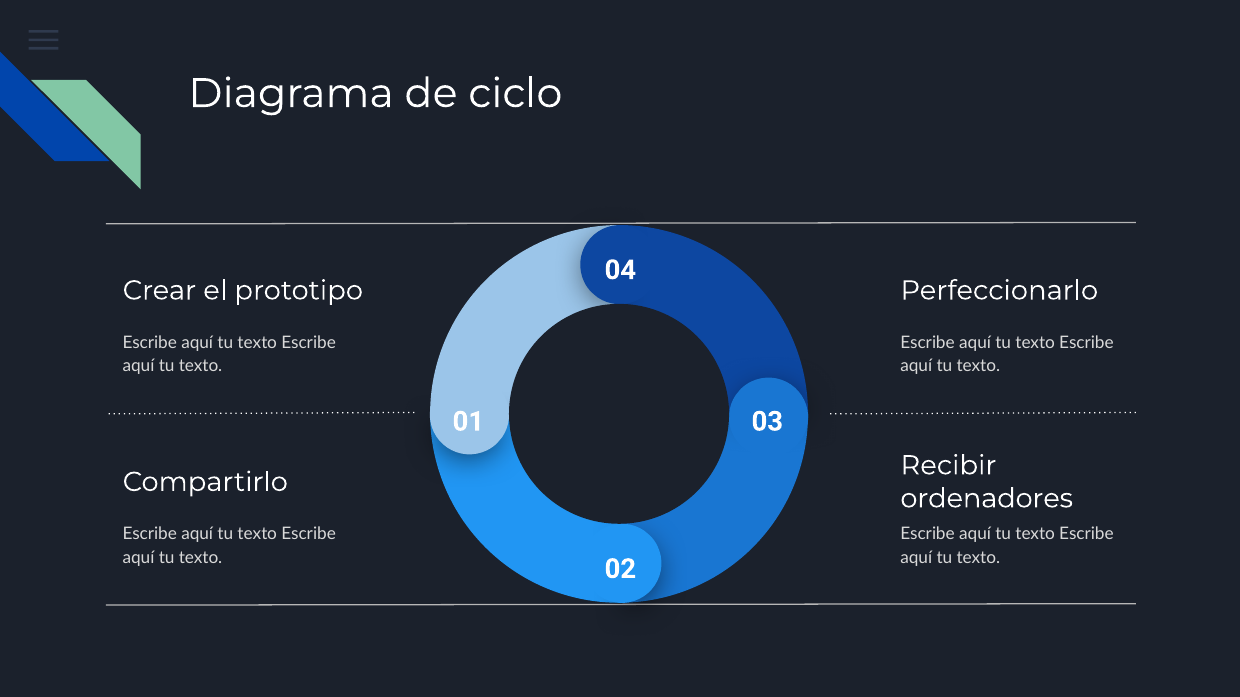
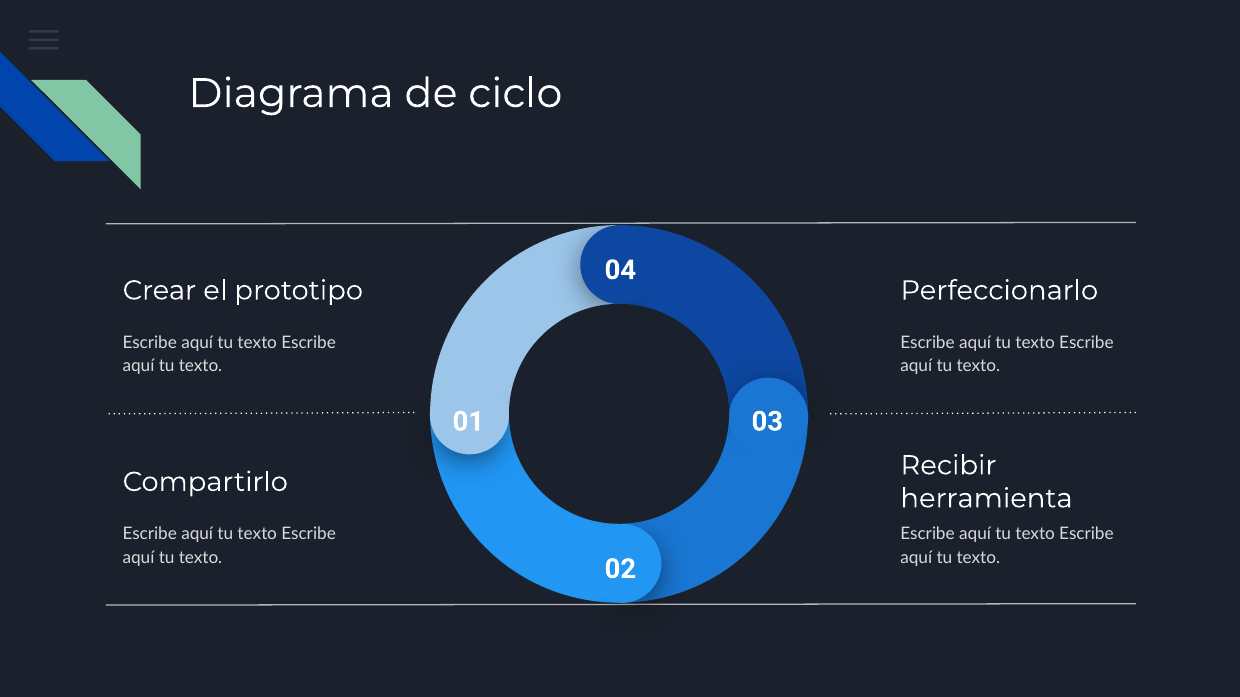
ordenadores: ordenadores -> herramienta
